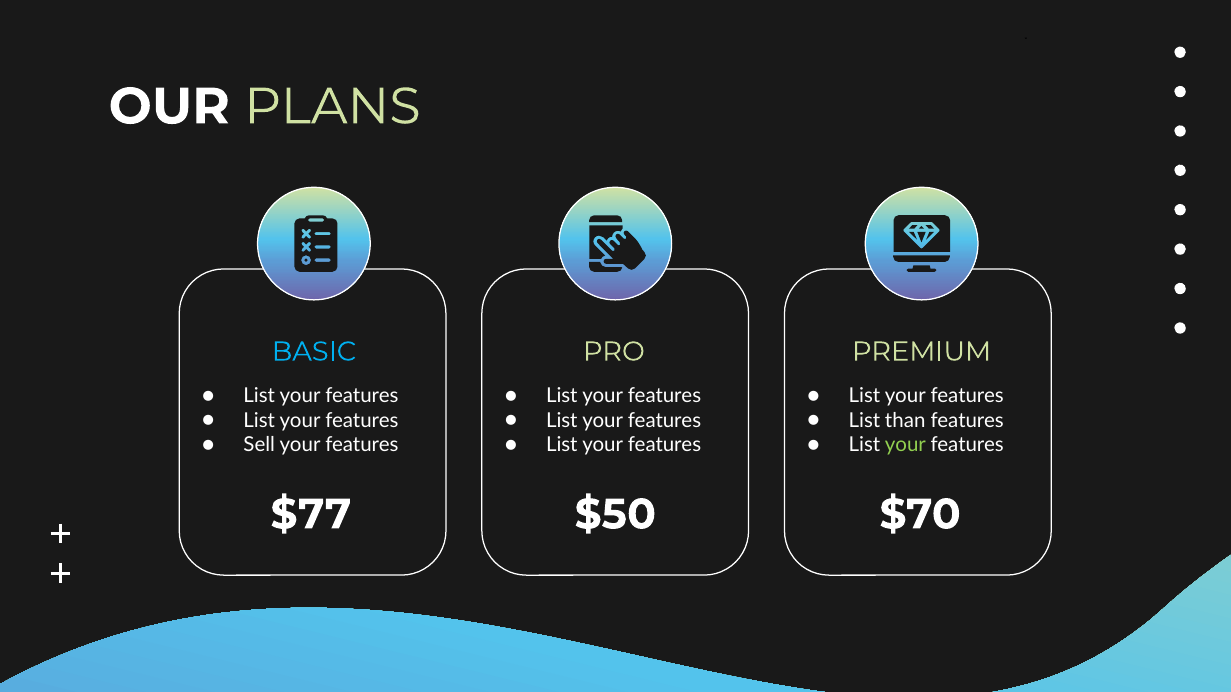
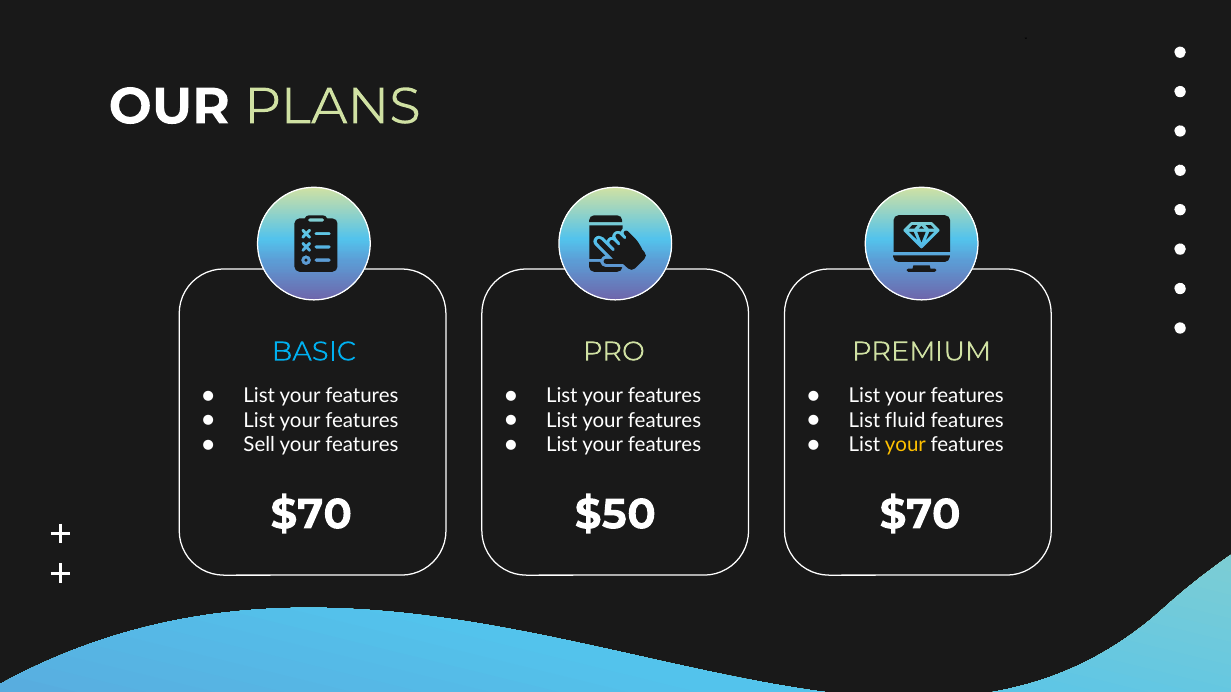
than: than -> fluid
your at (905, 445) colour: light green -> yellow
$77 at (311, 515): $77 -> $70
